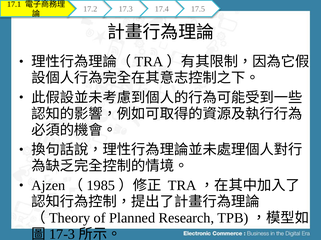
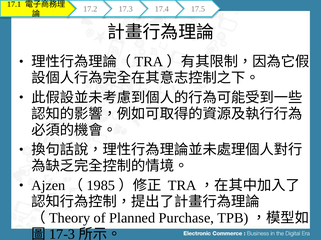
Research: Research -> Purchase
